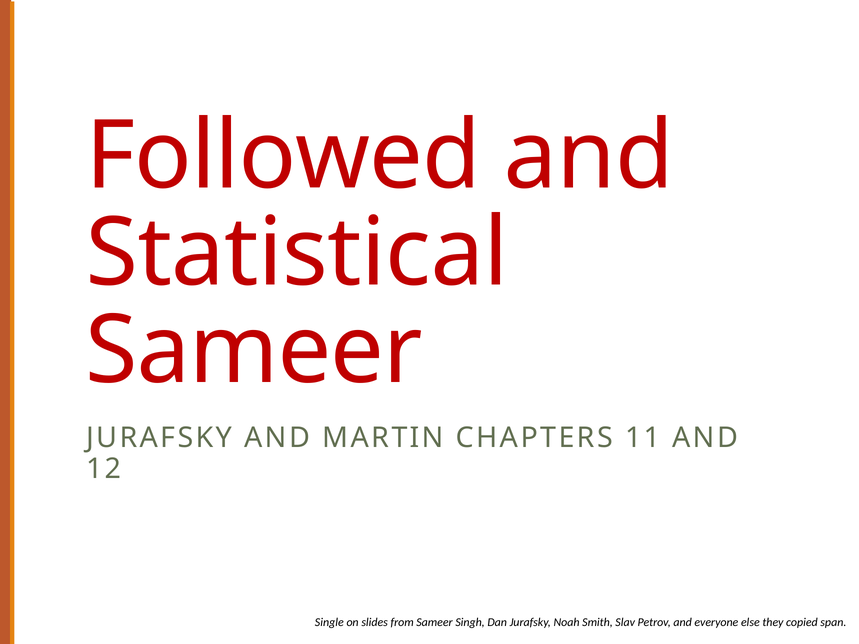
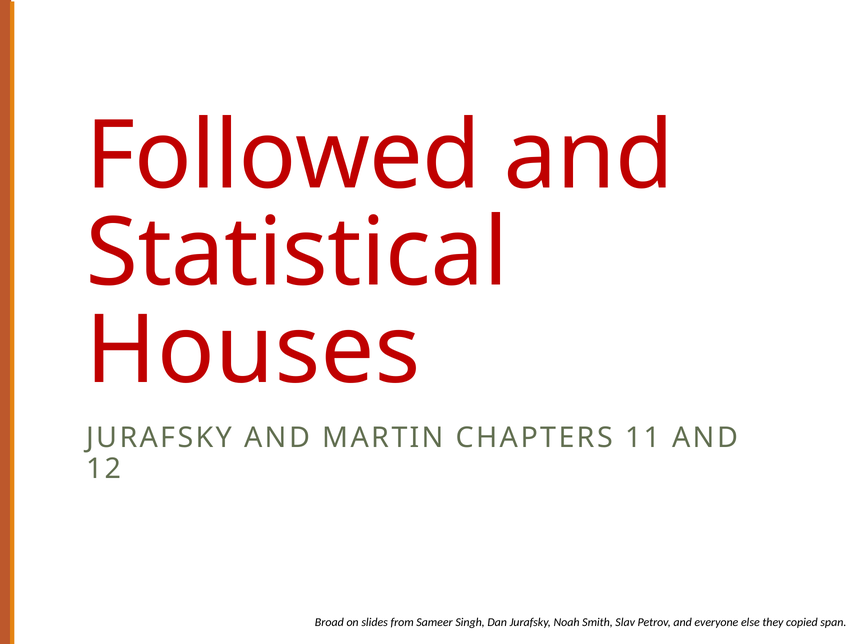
Sameer at (254, 351): Sameer -> Houses
Single: Single -> Broad
